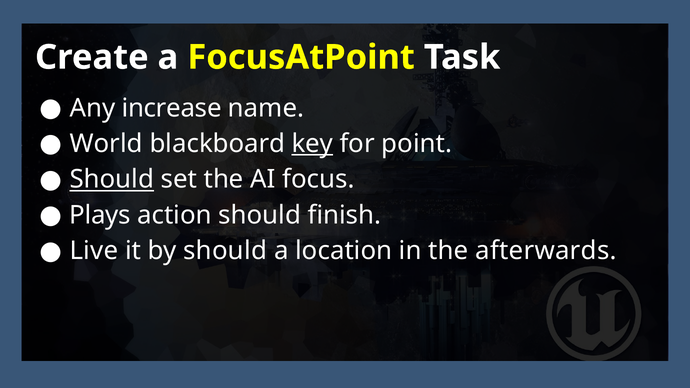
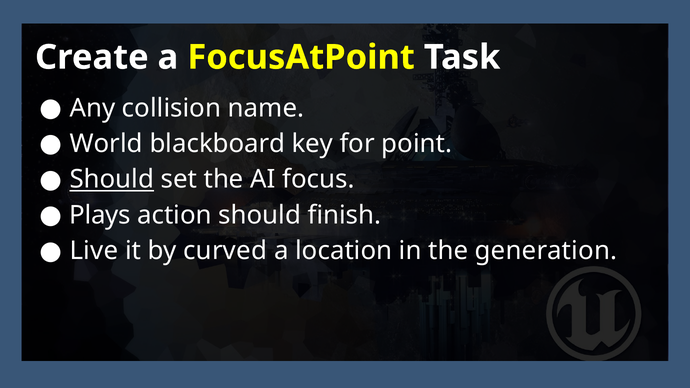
increase: increase -> collision
key underline: present -> none
by should: should -> curved
afterwards: afterwards -> generation
